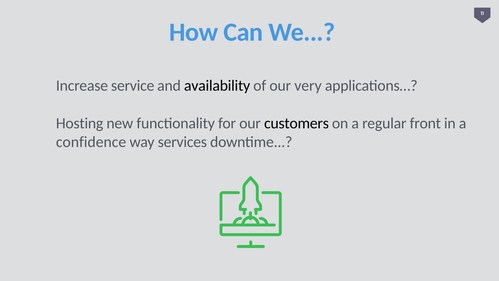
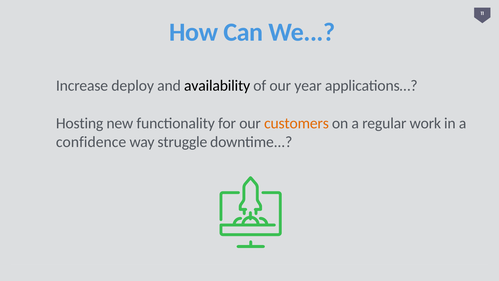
service: service -> deploy
very: very -> year
customers colour: black -> orange
front: front -> work
services: services -> struggle
